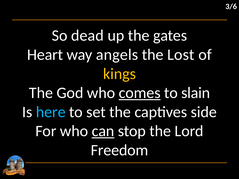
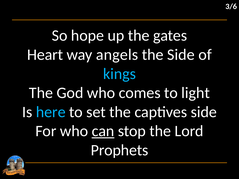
dead: dead -> hope
the Lost: Lost -> Side
kings colour: yellow -> light blue
comes underline: present -> none
slain: slain -> light
Freedom: Freedom -> Prophets
